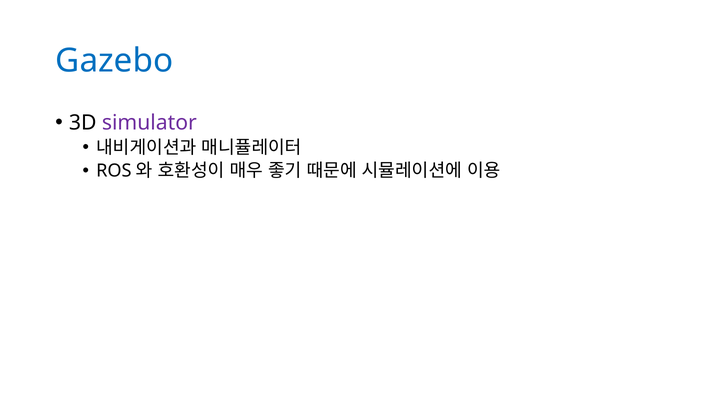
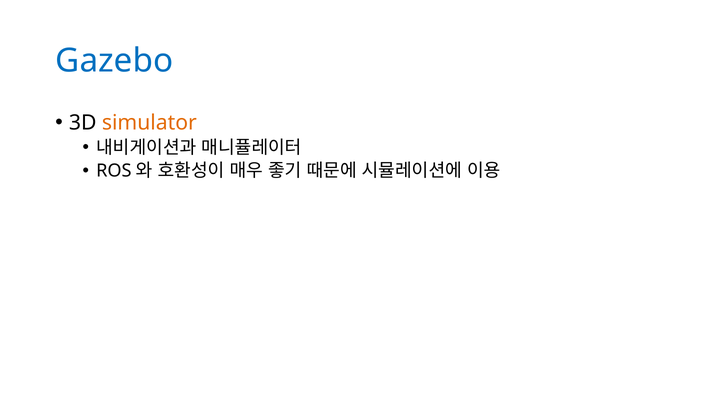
simulator colour: purple -> orange
